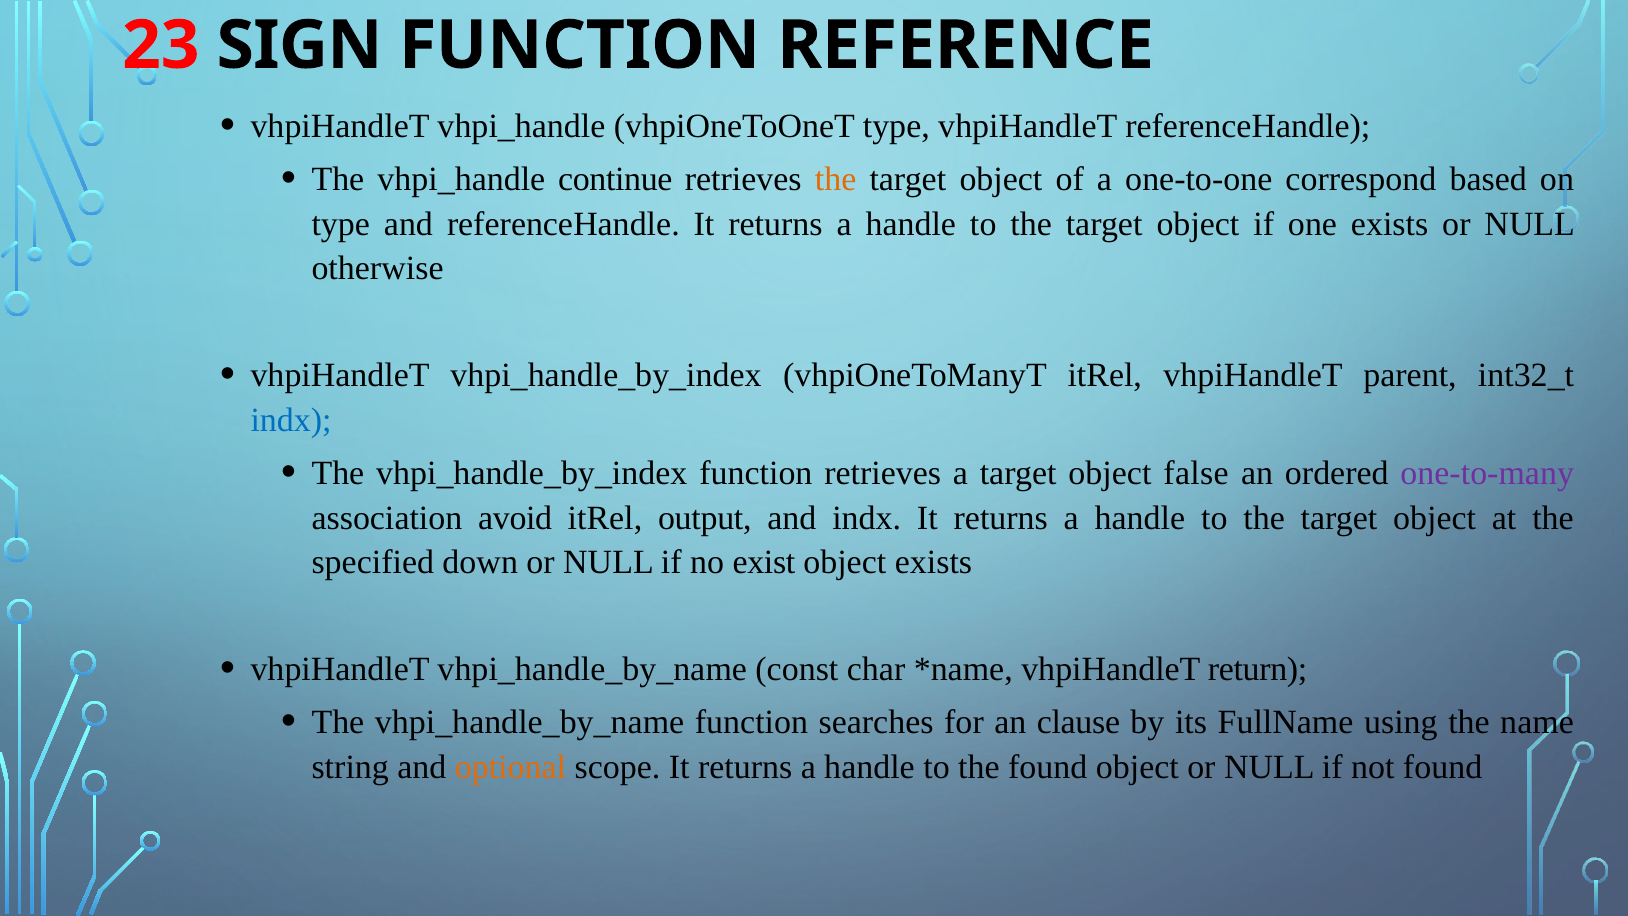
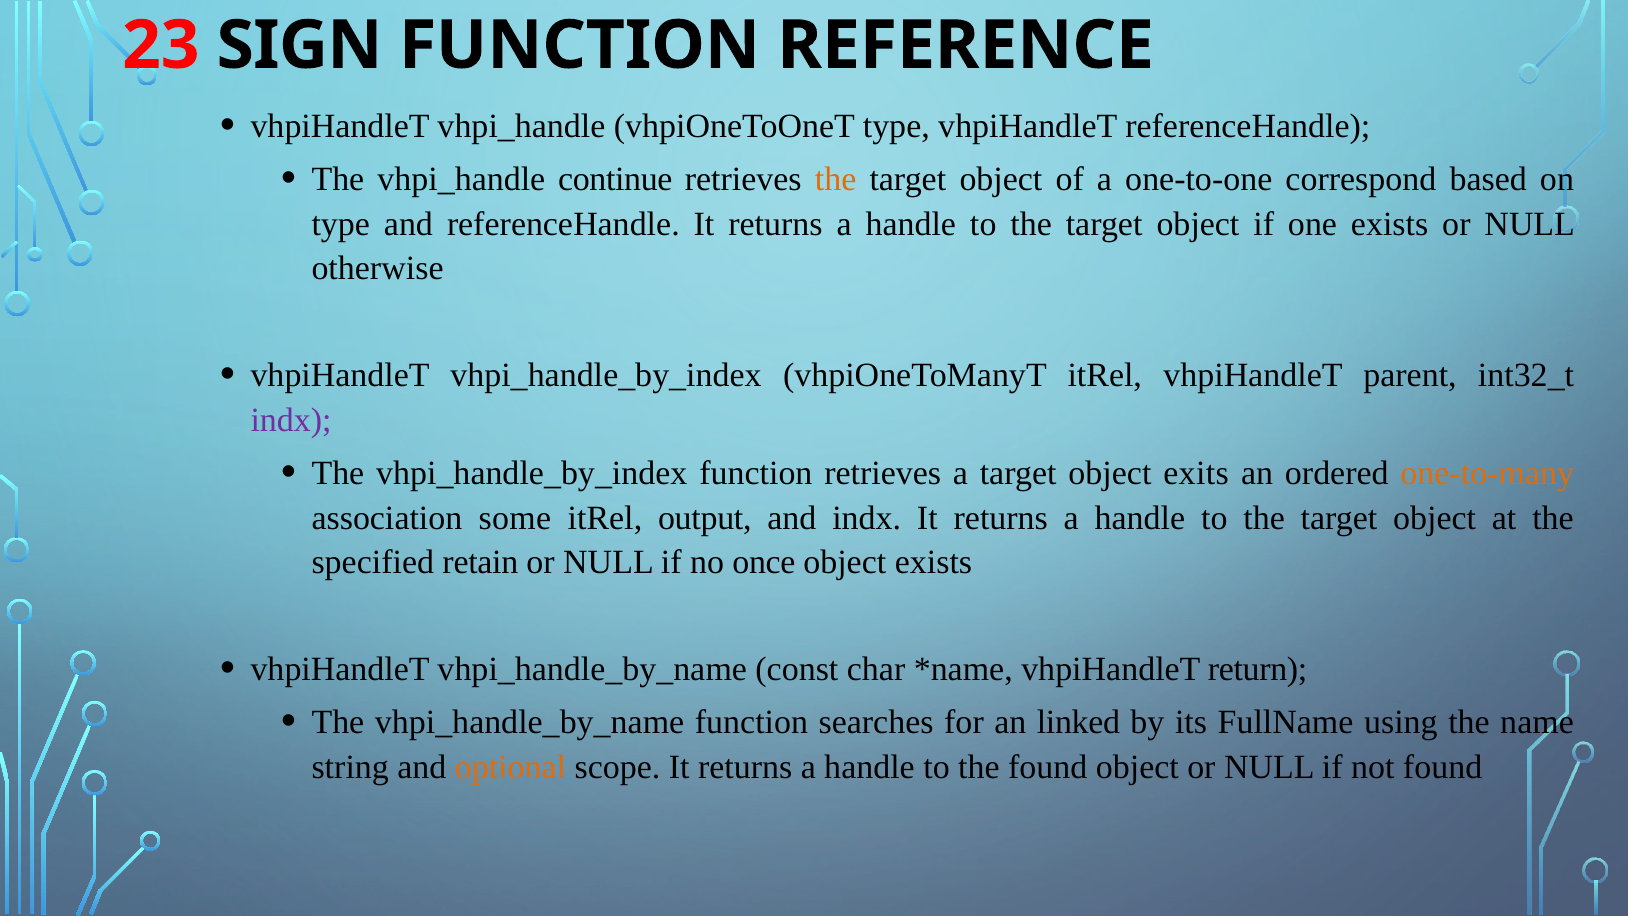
indx at (291, 420) colour: blue -> purple
false: false -> exits
one-to-many colour: purple -> orange
avoid: avoid -> some
down: down -> retain
exist: exist -> once
clause: clause -> linked
